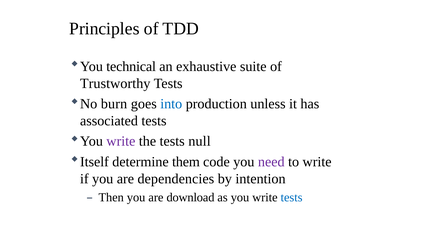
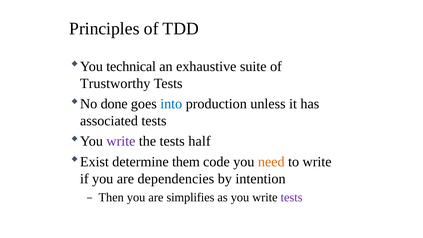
burn: burn -> done
null: null -> half
Itself: Itself -> Exist
need colour: purple -> orange
download: download -> simplifies
tests at (292, 198) colour: blue -> purple
